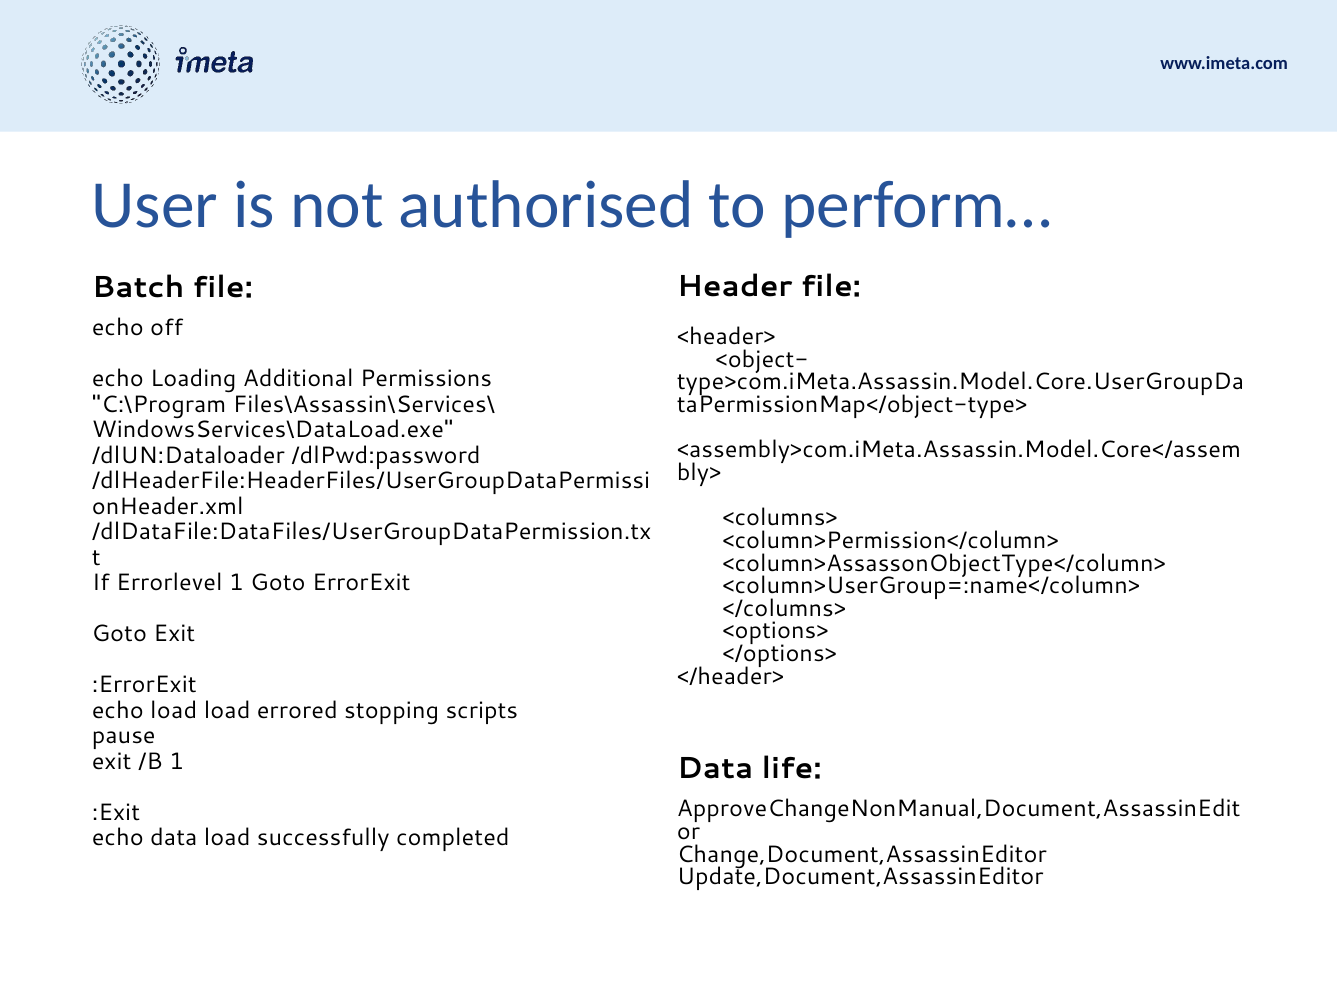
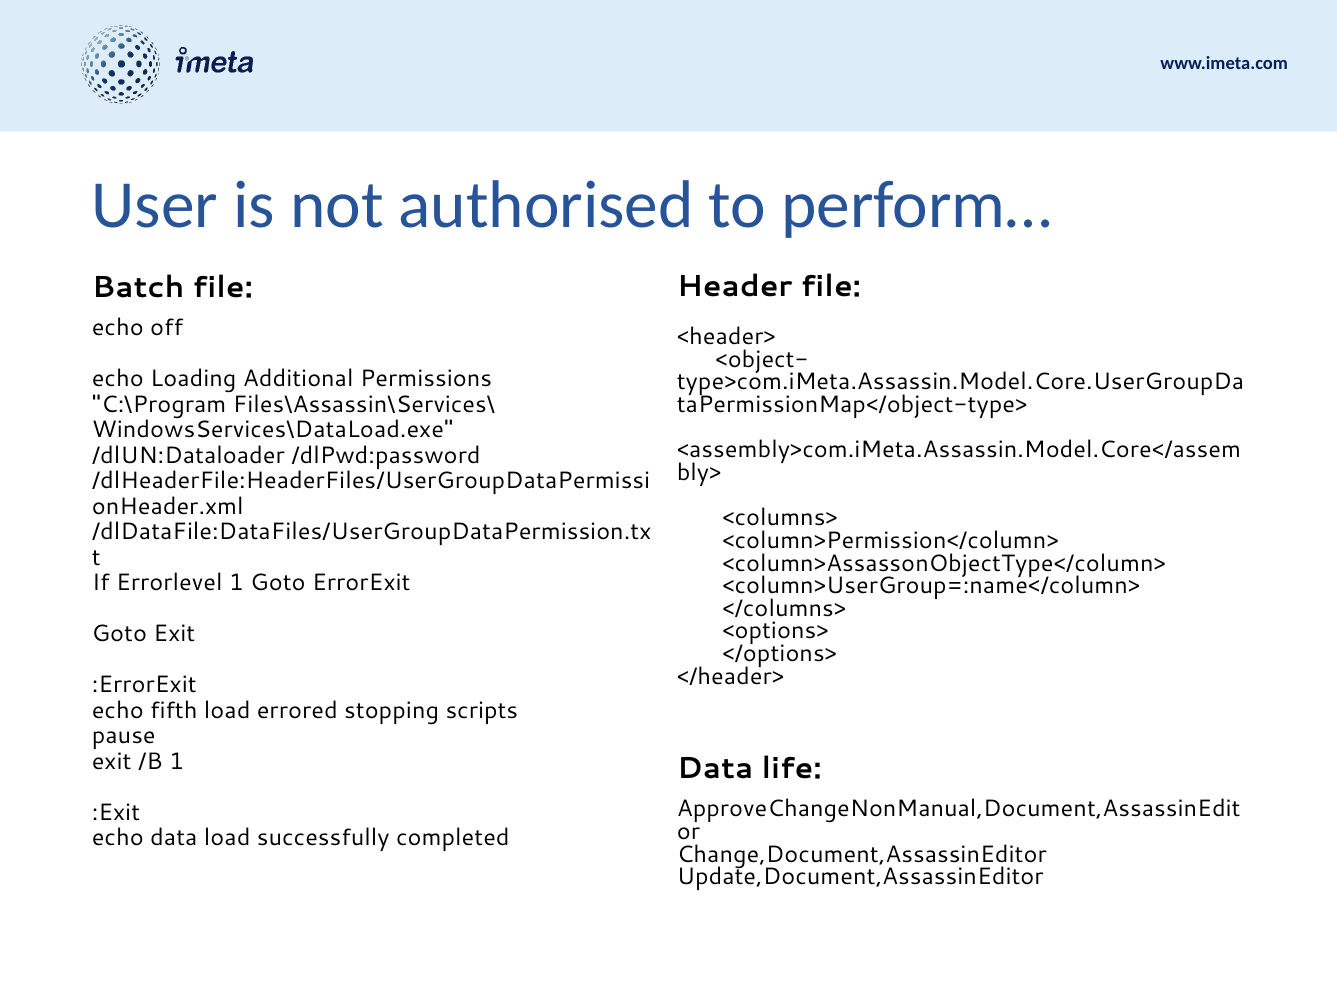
echo load: load -> fifth
